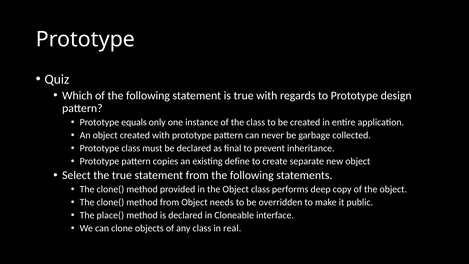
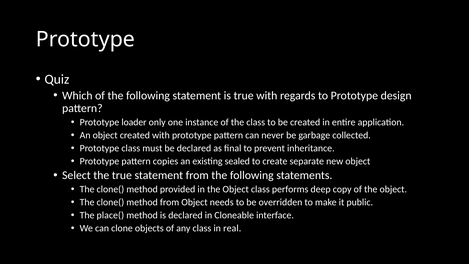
equals: equals -> loader
define: define -> sealed
